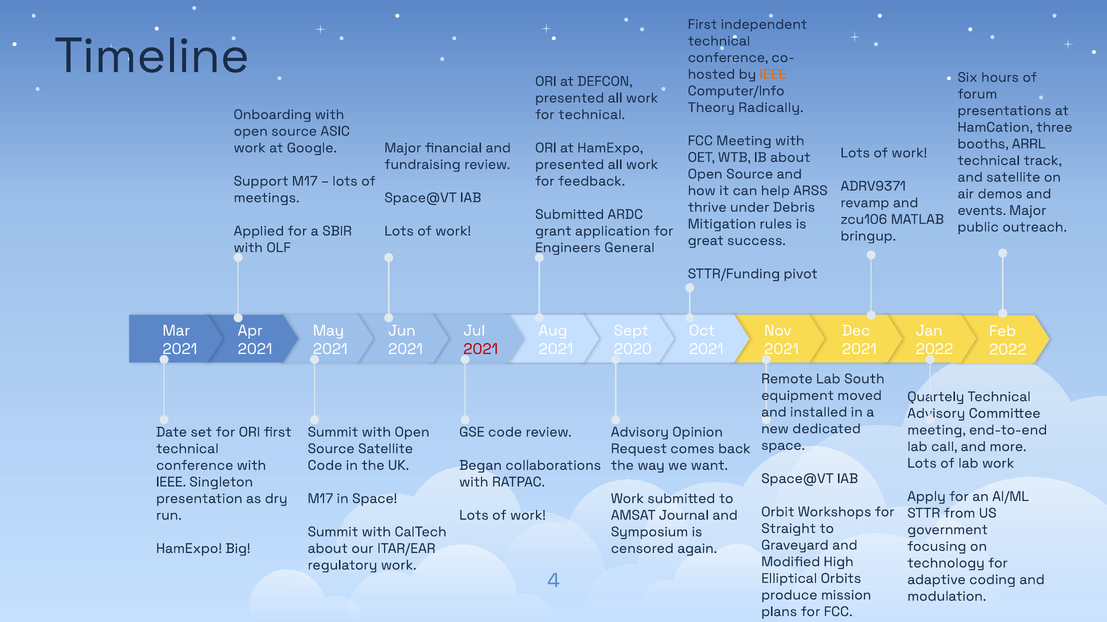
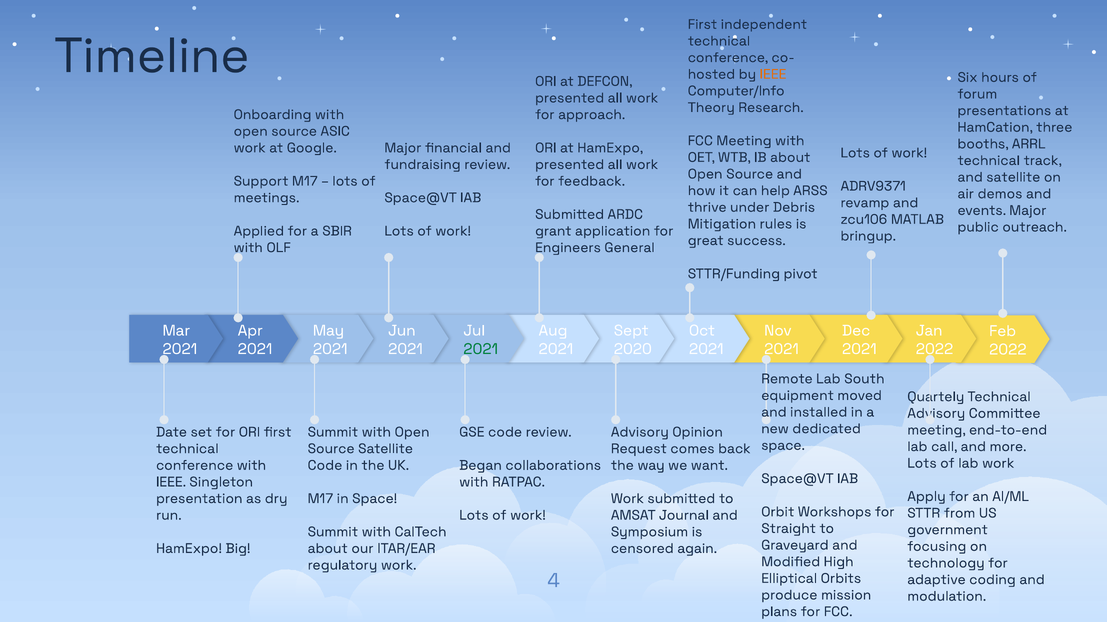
Radically: Radically -> Research
for technical: technical -> approach
2021 at (481, 349) colour: red -> green
